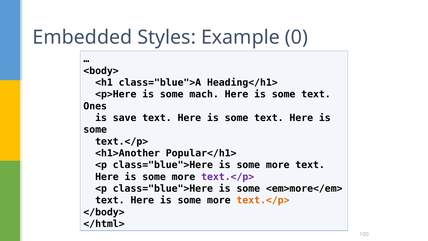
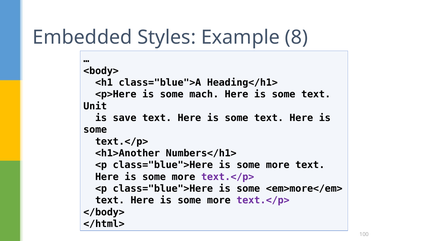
0: 0 -> 8
Ones: Ones -> Unit
Popular</h1>: Popular</h1> -> Numbers</h1>
text.</p> at (263, 200) colour: orange -> purple
